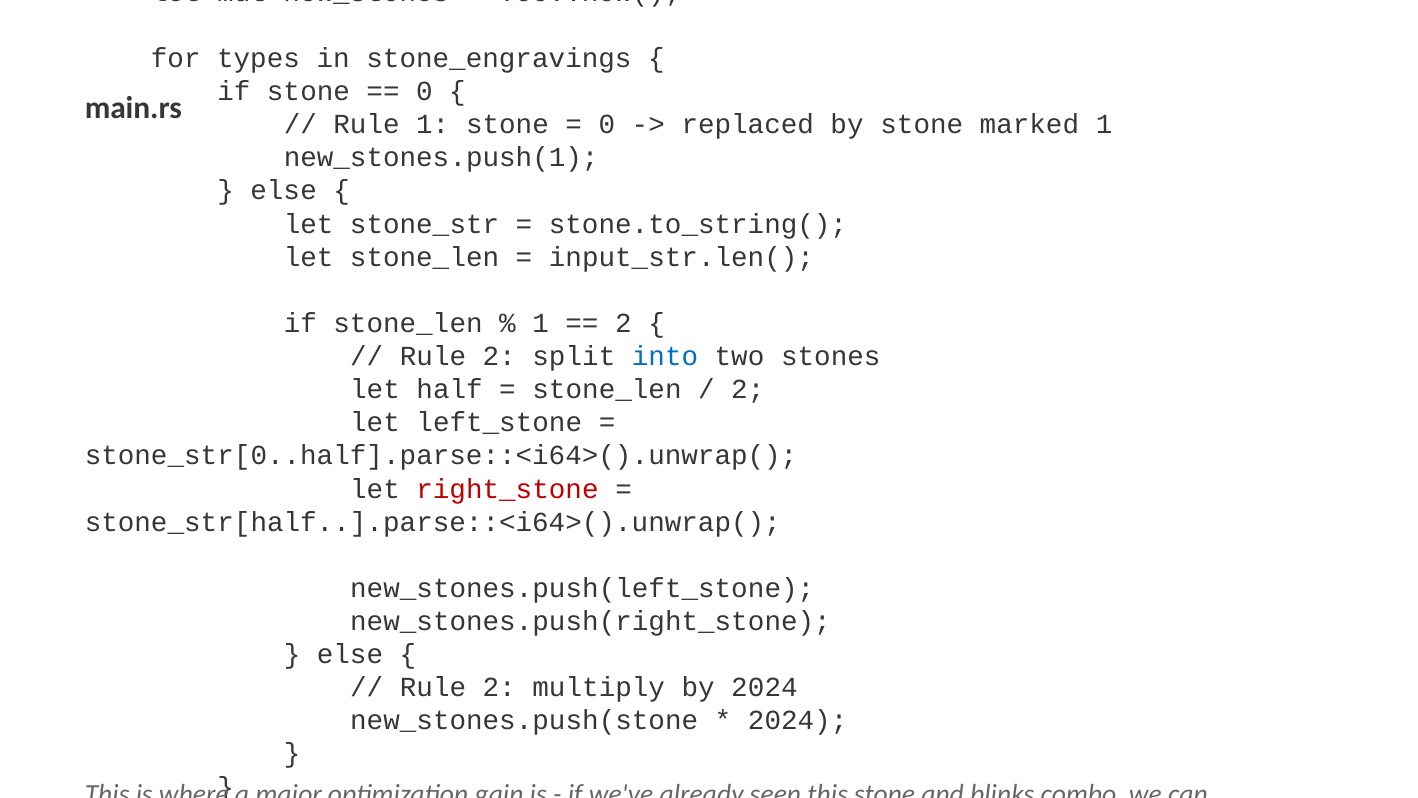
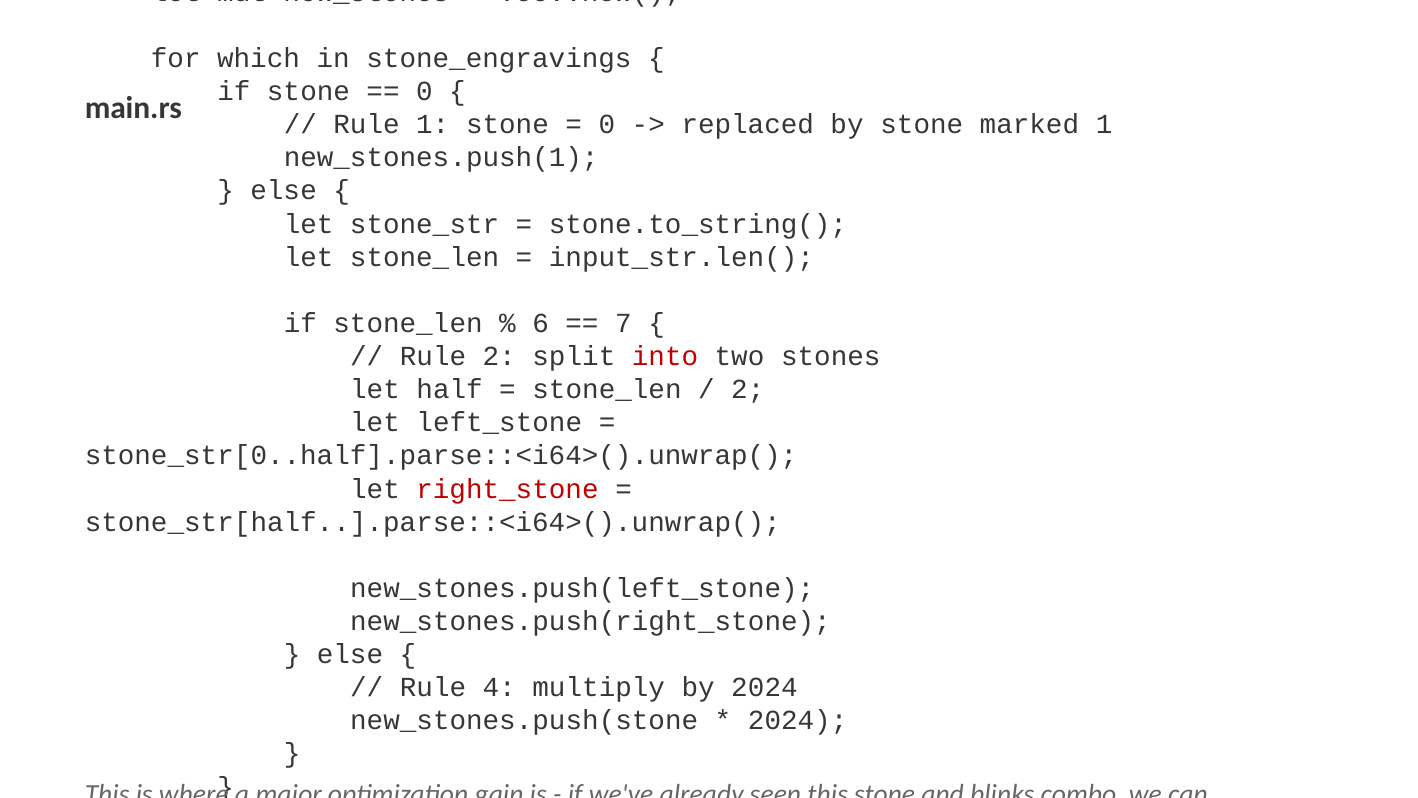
types: types -> which
1 at (541, 323): 1 -> 6
2 at (624, 323): 2 -> 7
into colour: blue -> red
2 at (499, 687): 2 -> 4
